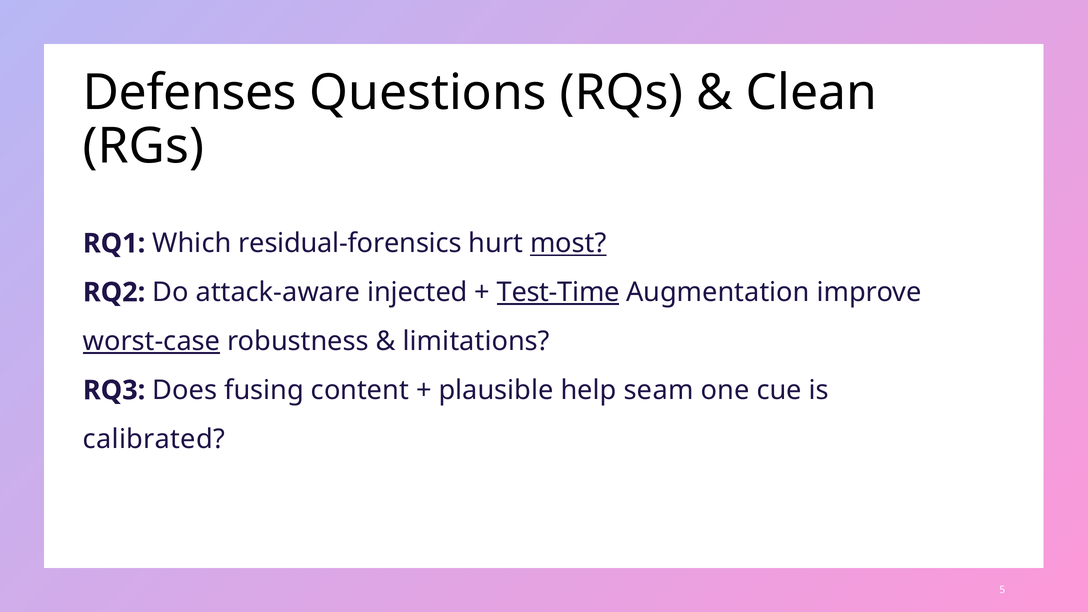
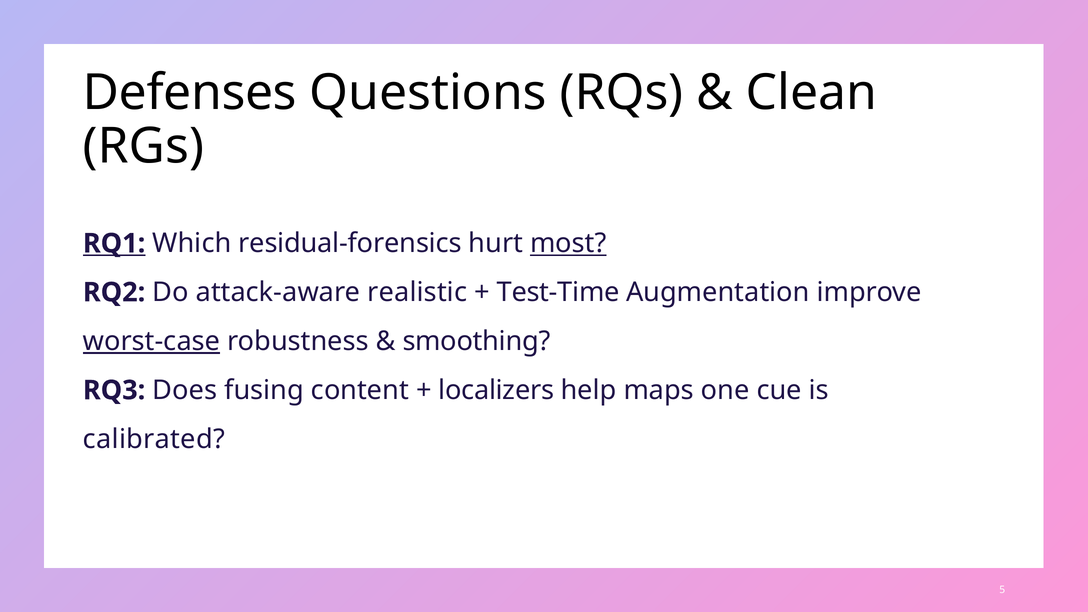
RQ1 underline: none -> present
injected: injected -> realistic
Test-Time underline: present -> none
limitations: limitations -> smoothing
plausible: plausible -> localizers
seam: seam -> maps
